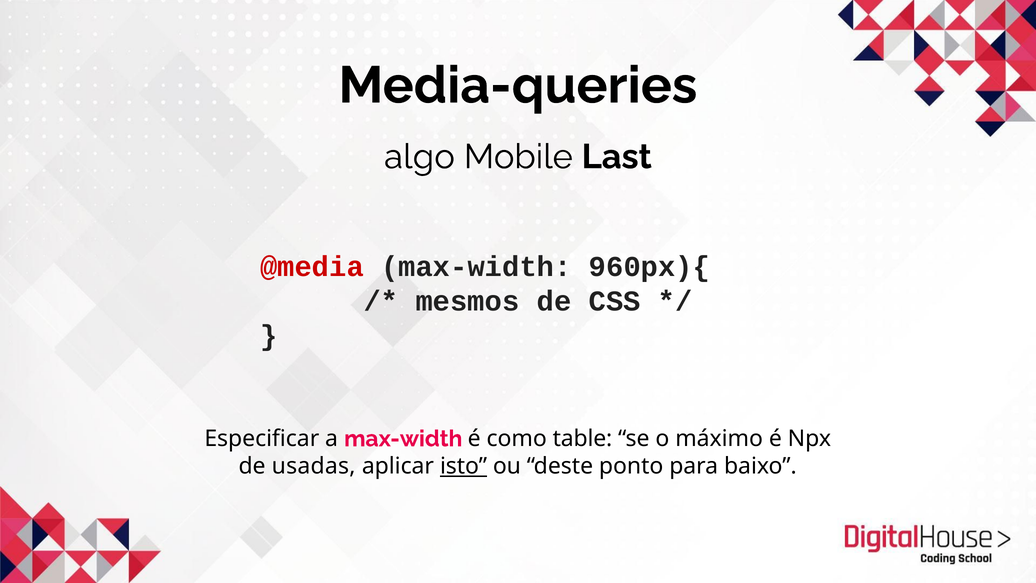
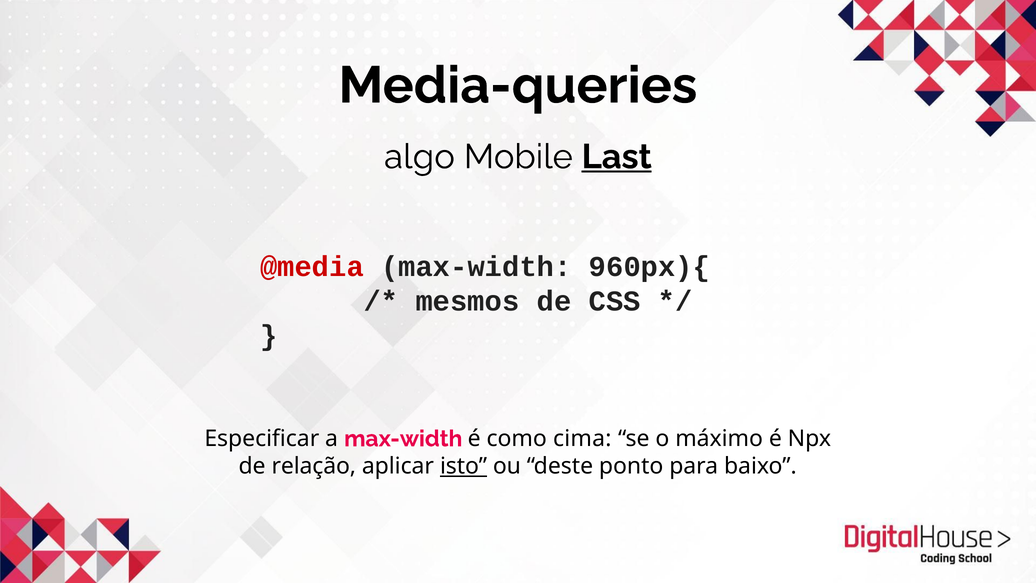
Last underline: none -> present
table: table -> cima
usadas: usadas -> relação
